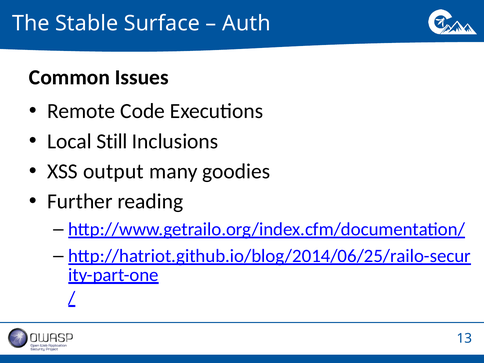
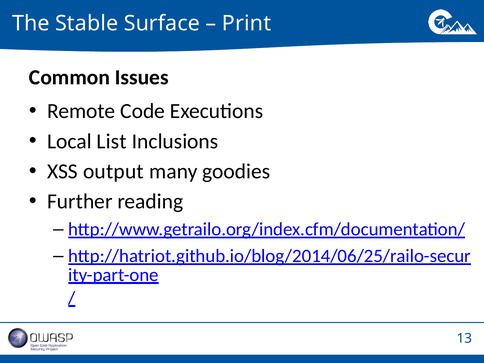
Auth: Auth -> Print
Still: Still -> List
